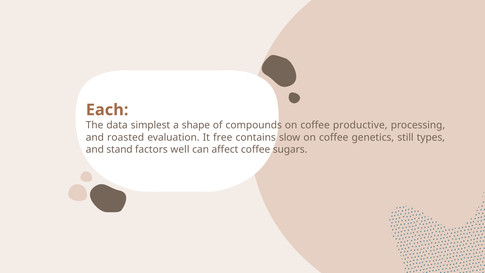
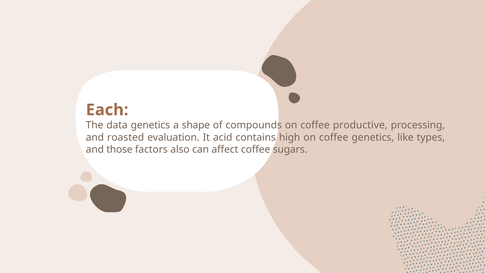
data simplest: simplest -> genetics
free: free -> acid
slow: slow -> high
still: still -> like
stand: stand -> those
well: well -> also
